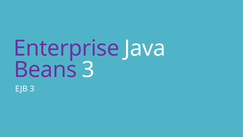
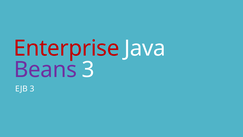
Enterprise colour: purple -> red
